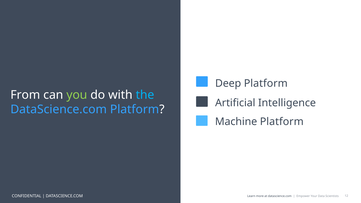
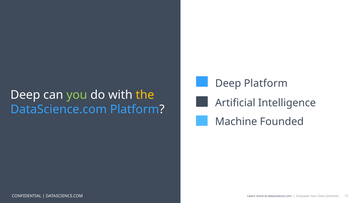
From at (25, 95): From -> Deep
the colour: light blue -> yellow
Machine Platform: Platform -> Founded
